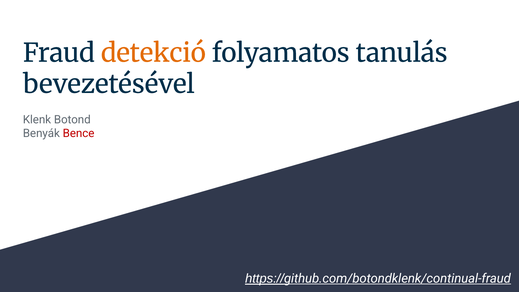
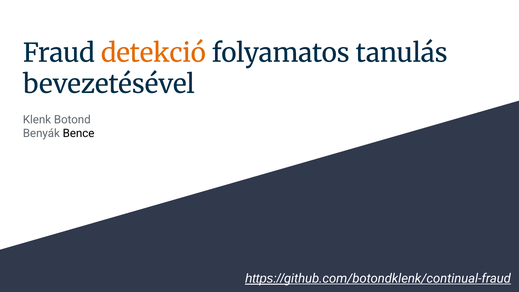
Bence colour: red -> black
